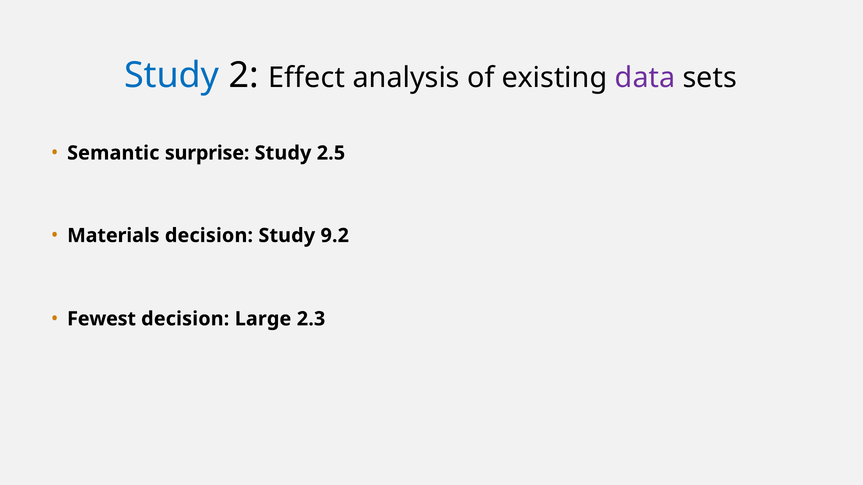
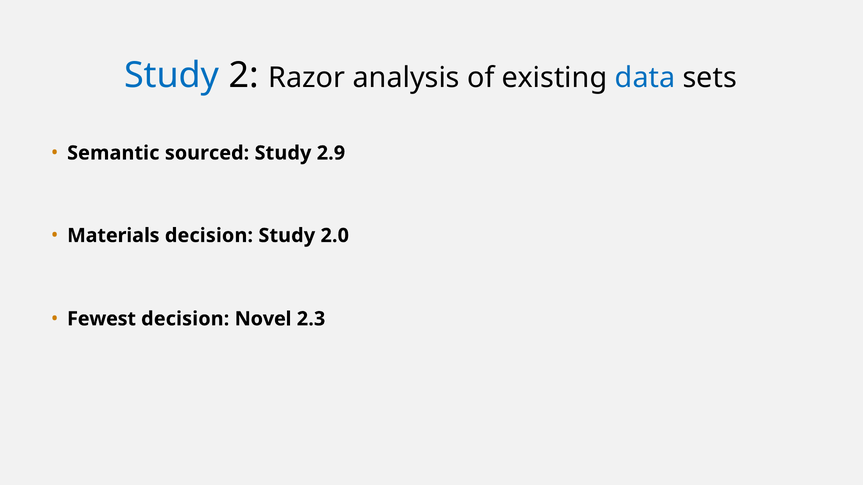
Effect: Effect -> Razor
data colour: purple -> blue
surprise: surprise -> sourced
2.5: 2.5 -> 2.9
9.2: 9.2 -> 2.0
Large: Large -> Novel
